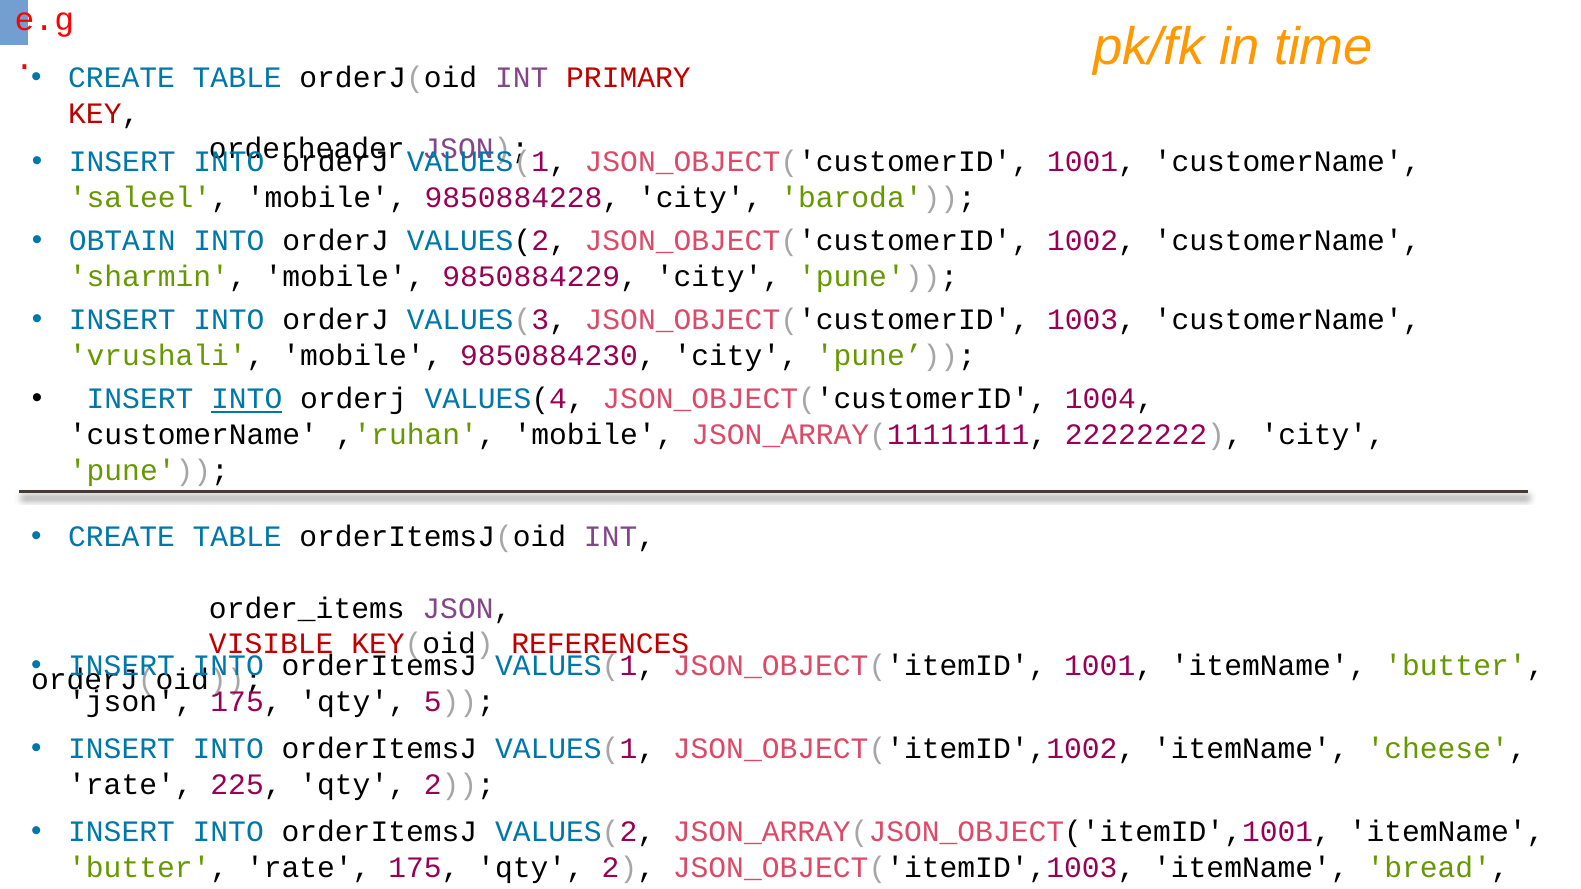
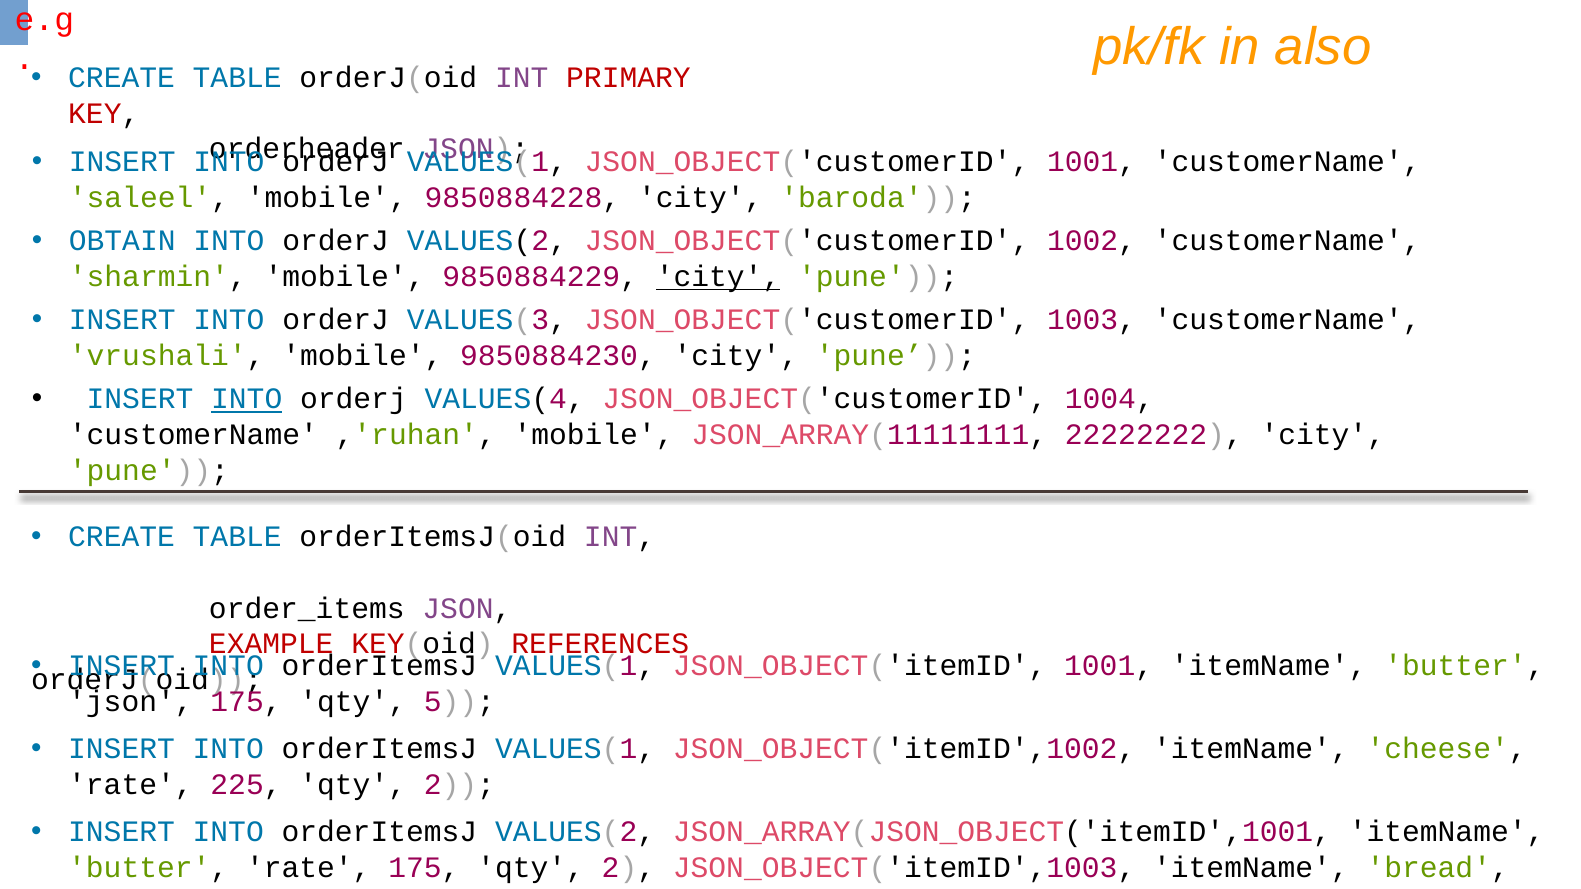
time: time -> also
city at (718, 277) underline: none -> present
VISIBLE: VISIBLE -> EXAMPLE
